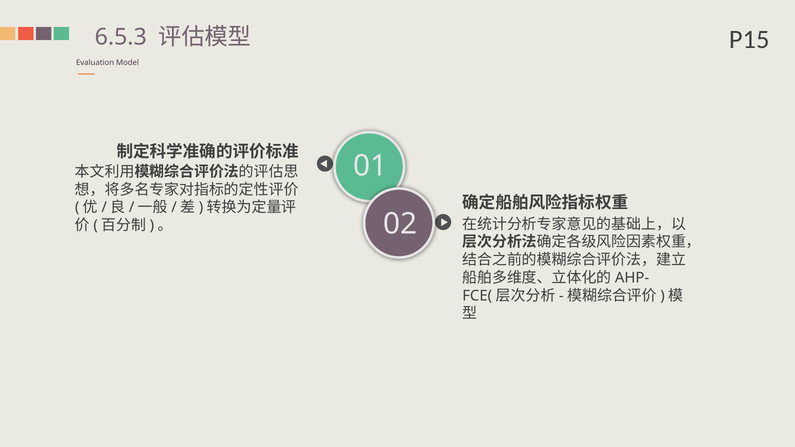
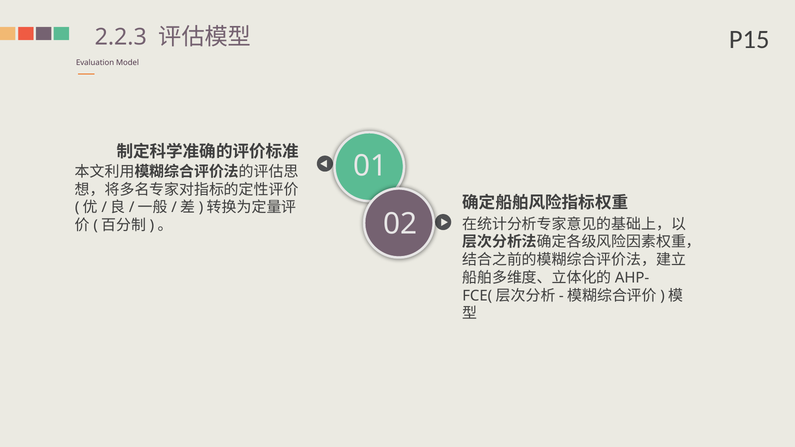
6.5.3: 6.5.3 -> 2.2.3
